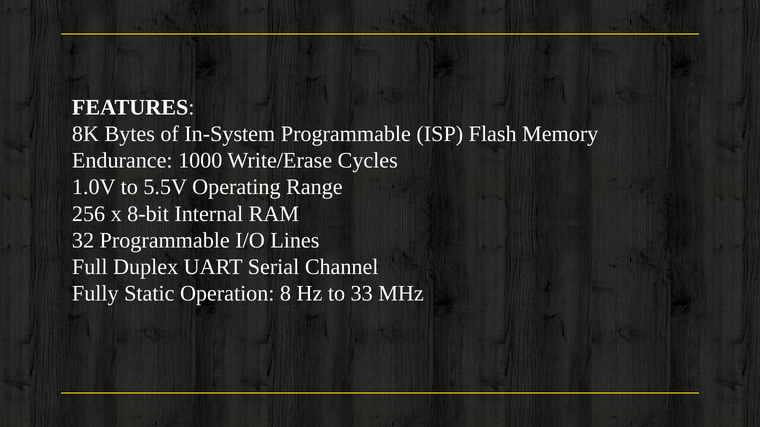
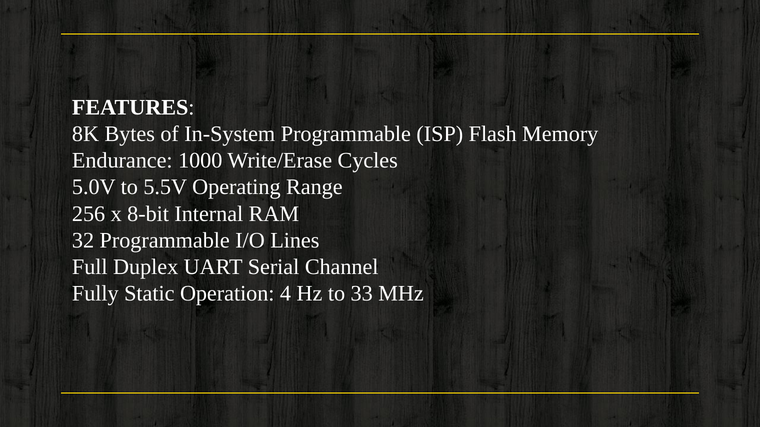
1.0V: 1.0V -> 5.0V
8: 8 -> 4
